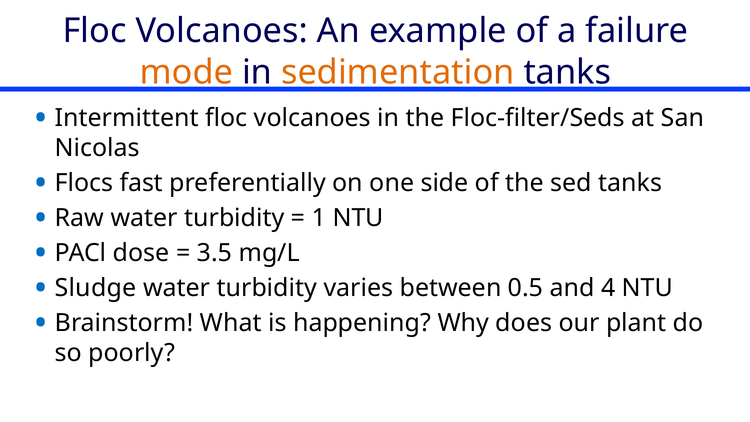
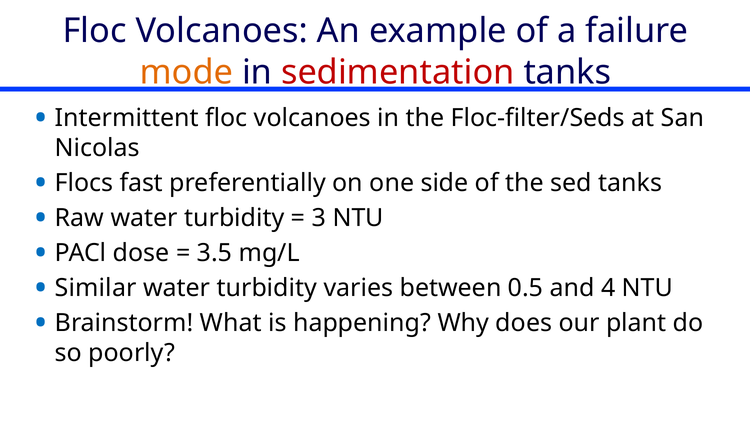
sedimentation colour: orange -> red
1: 1 -> 3
Sludge: Sludge -> Similar
